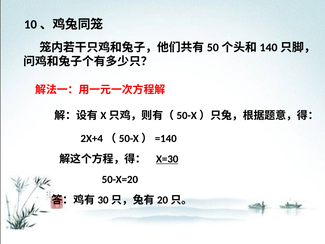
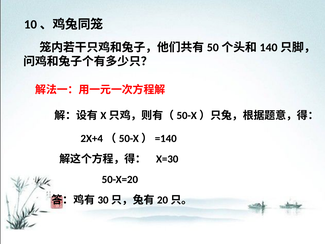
X=30 underline: present -> none
